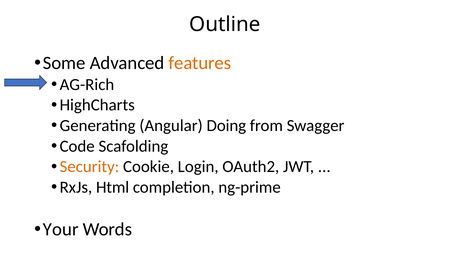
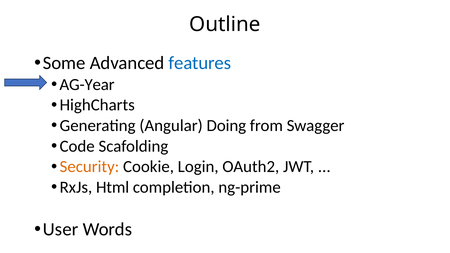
features colour: orange -> blue
AG-Rich: AG-Rich -> AG-Year
Your: Your -> User
